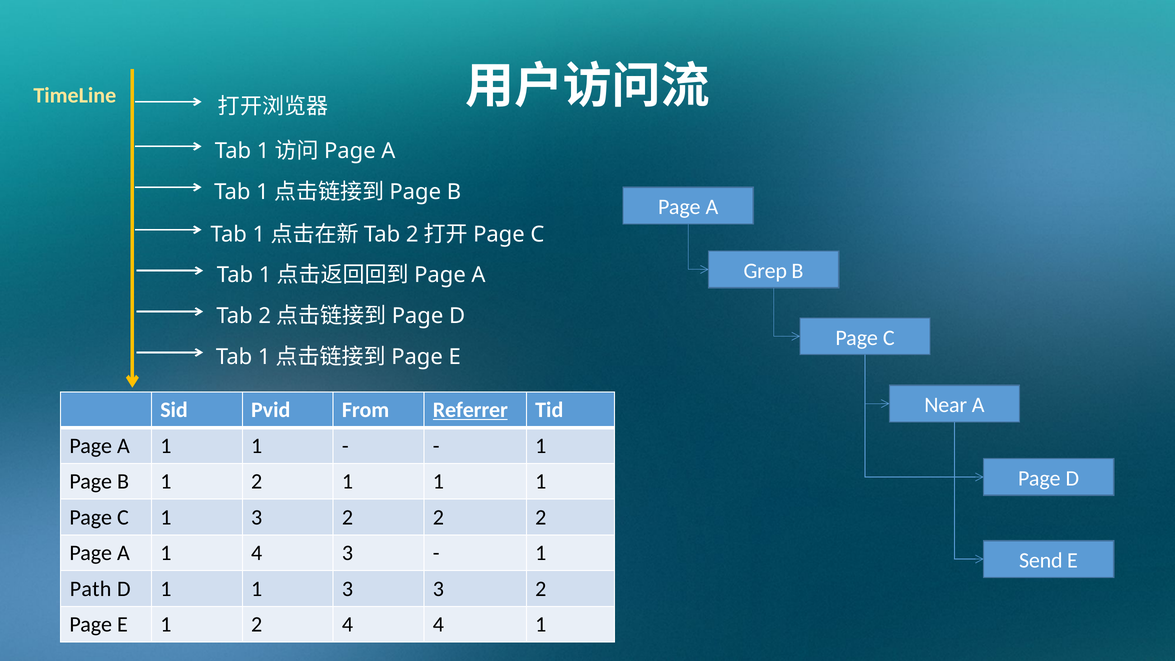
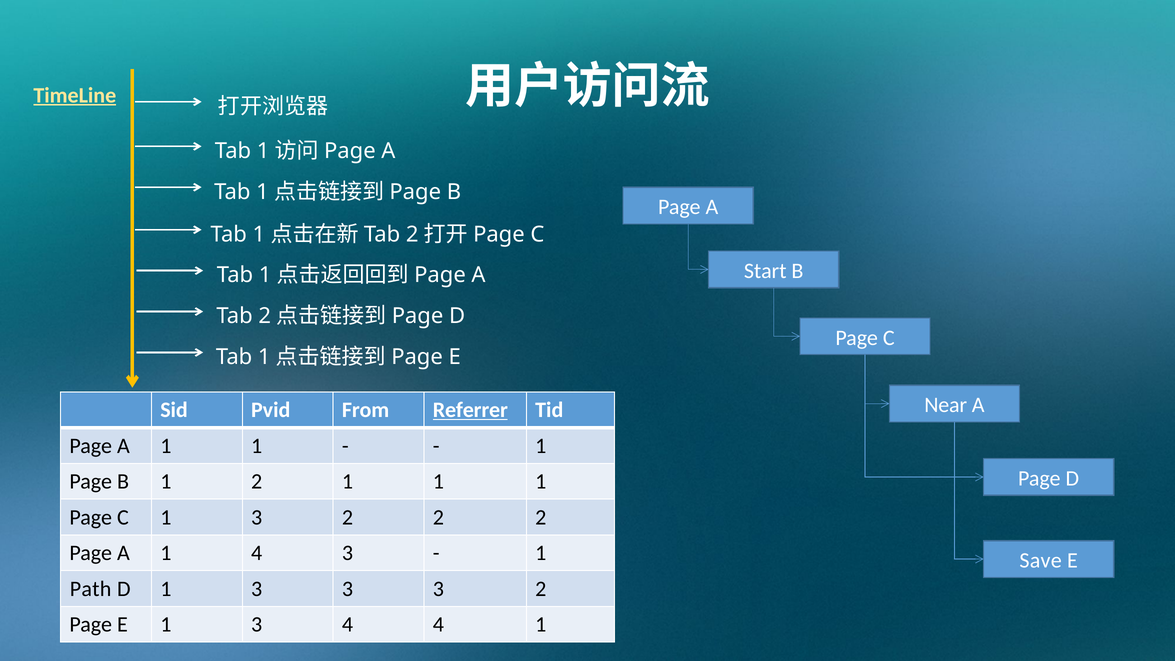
TimeLine underline: none -> present
Grep: Grep -> Start
Send: Send -> Save
D 1 1: 1 -> 3
E 1 2: 2 -> 3
